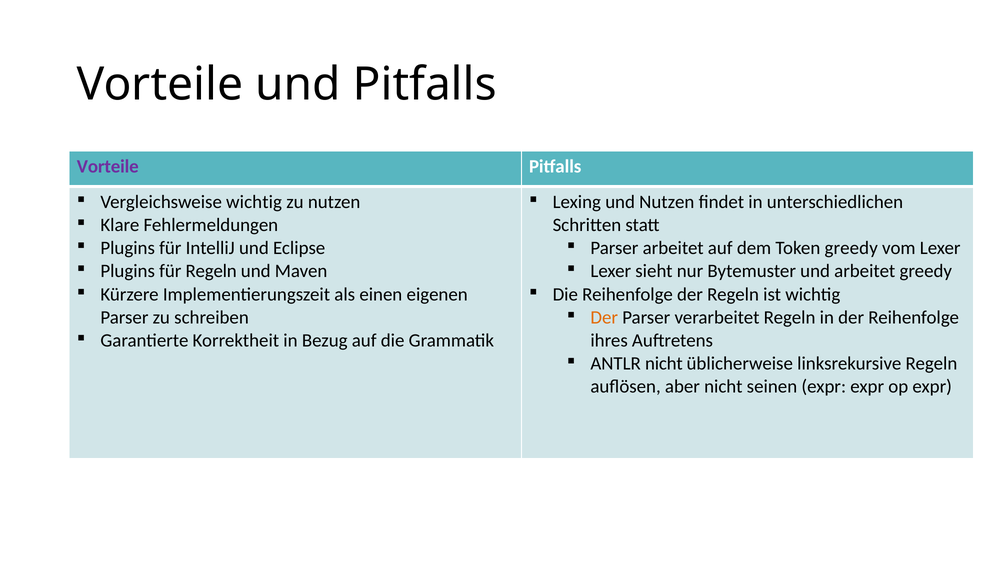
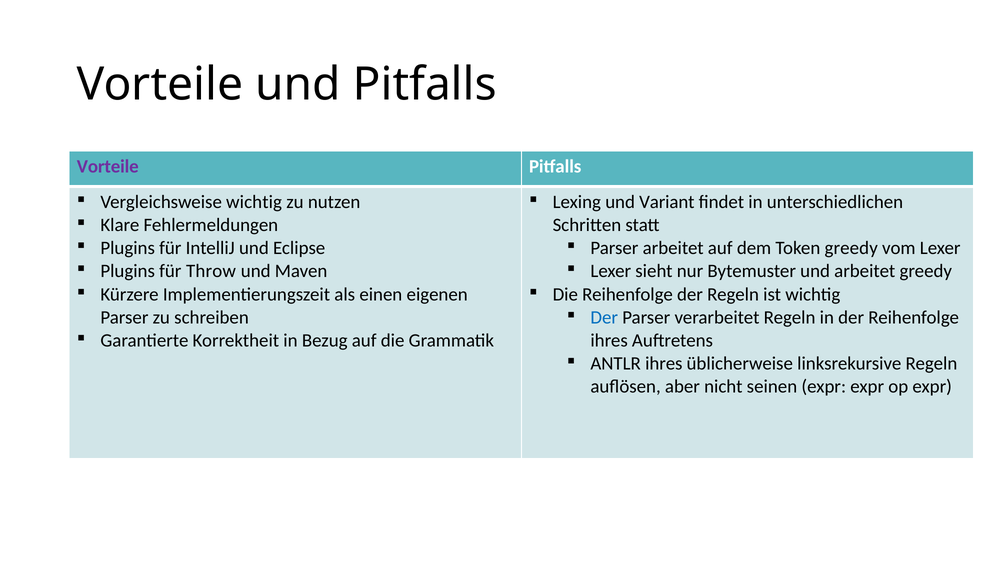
und Nutzen: Nutzen -> Variant
für Regeln: Regeln -> Throw
Der at (604, 317) colour: orange -> blue
ANTLR nicht: nicht -> ihres
